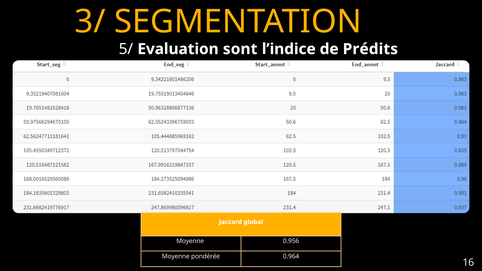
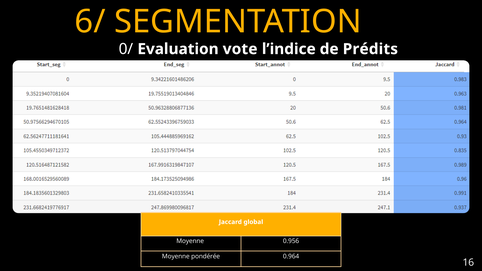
3/: 3/ -> 6/
5/: 5/ -> 0/
sont: sont -> vote
